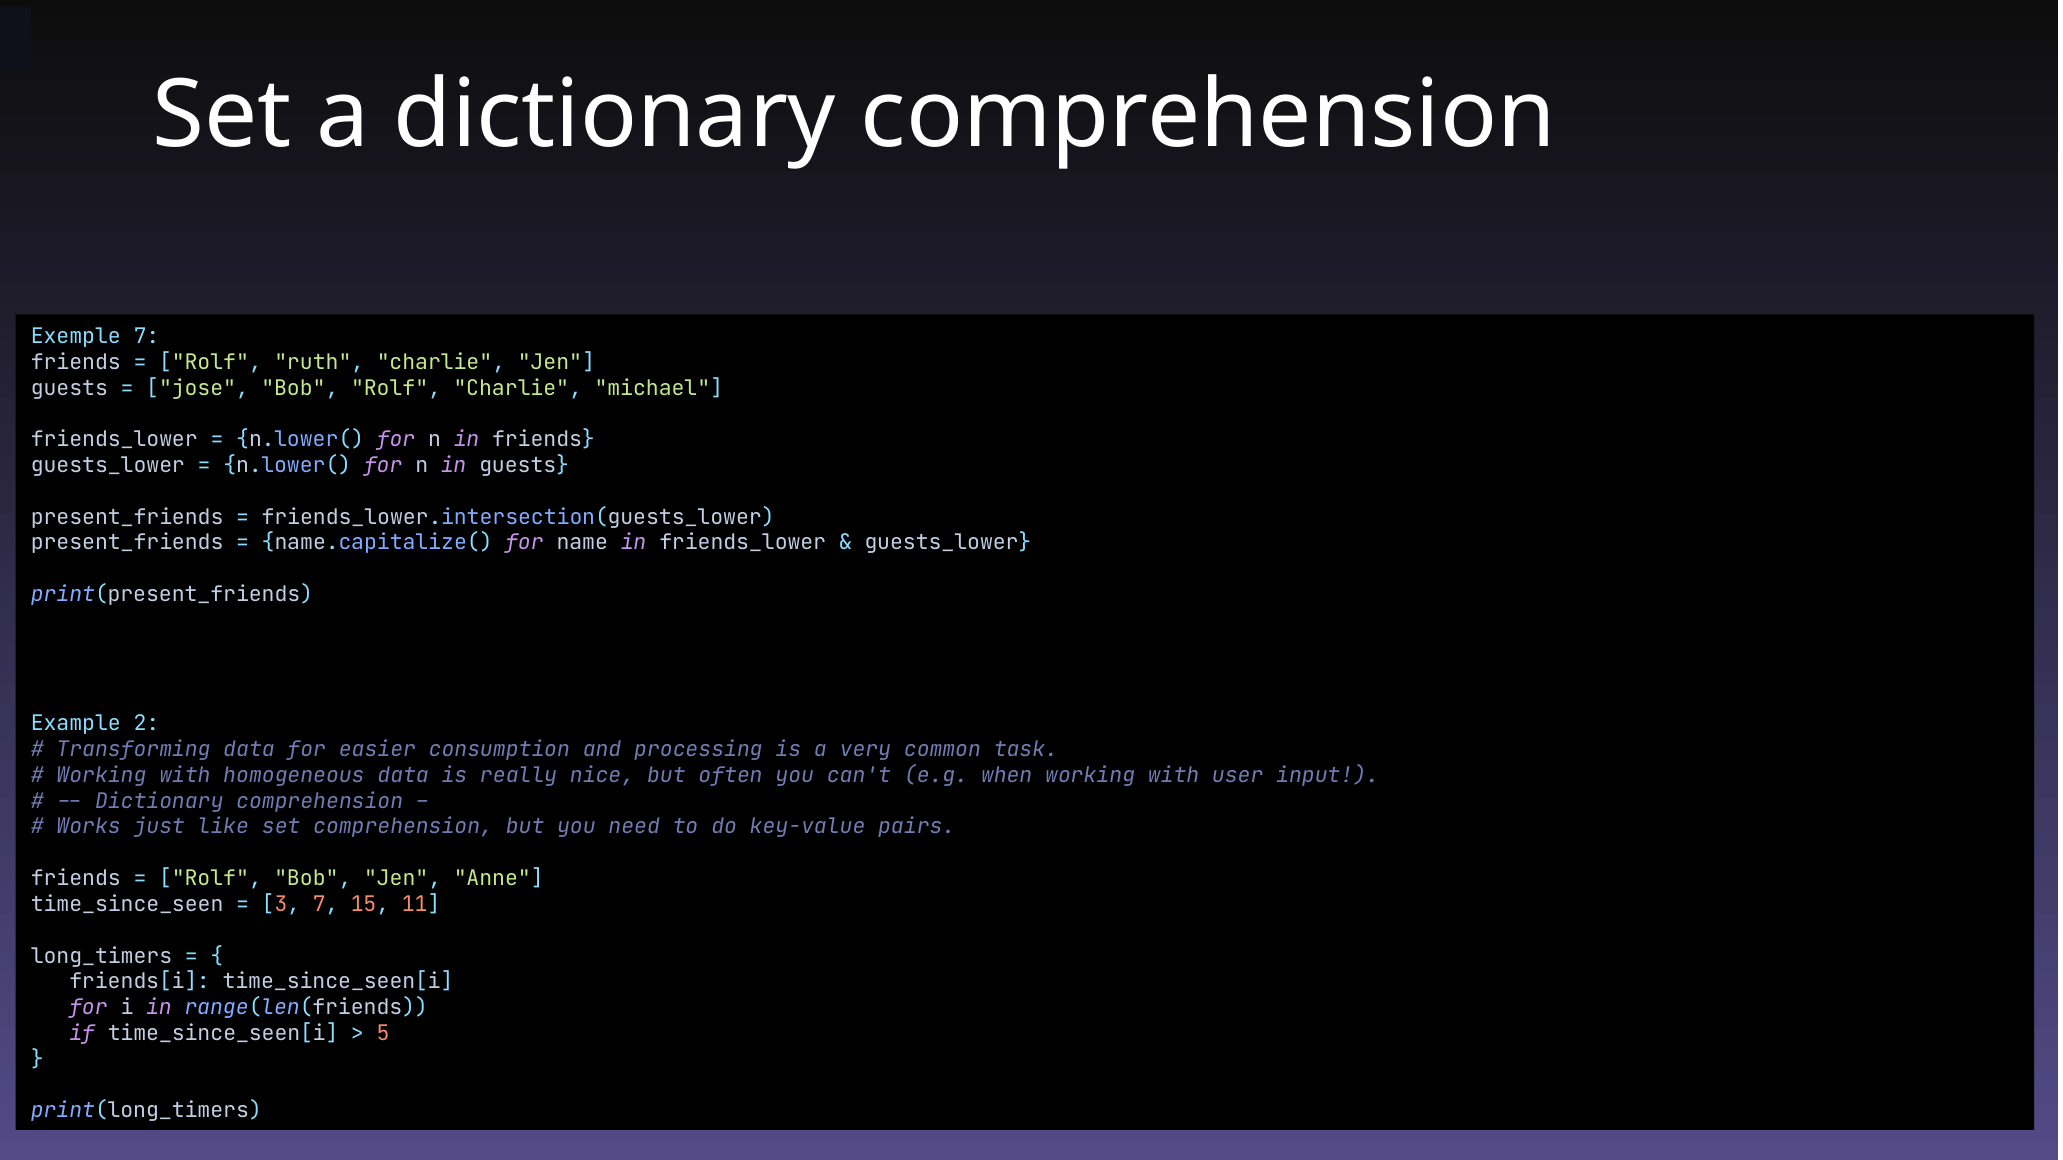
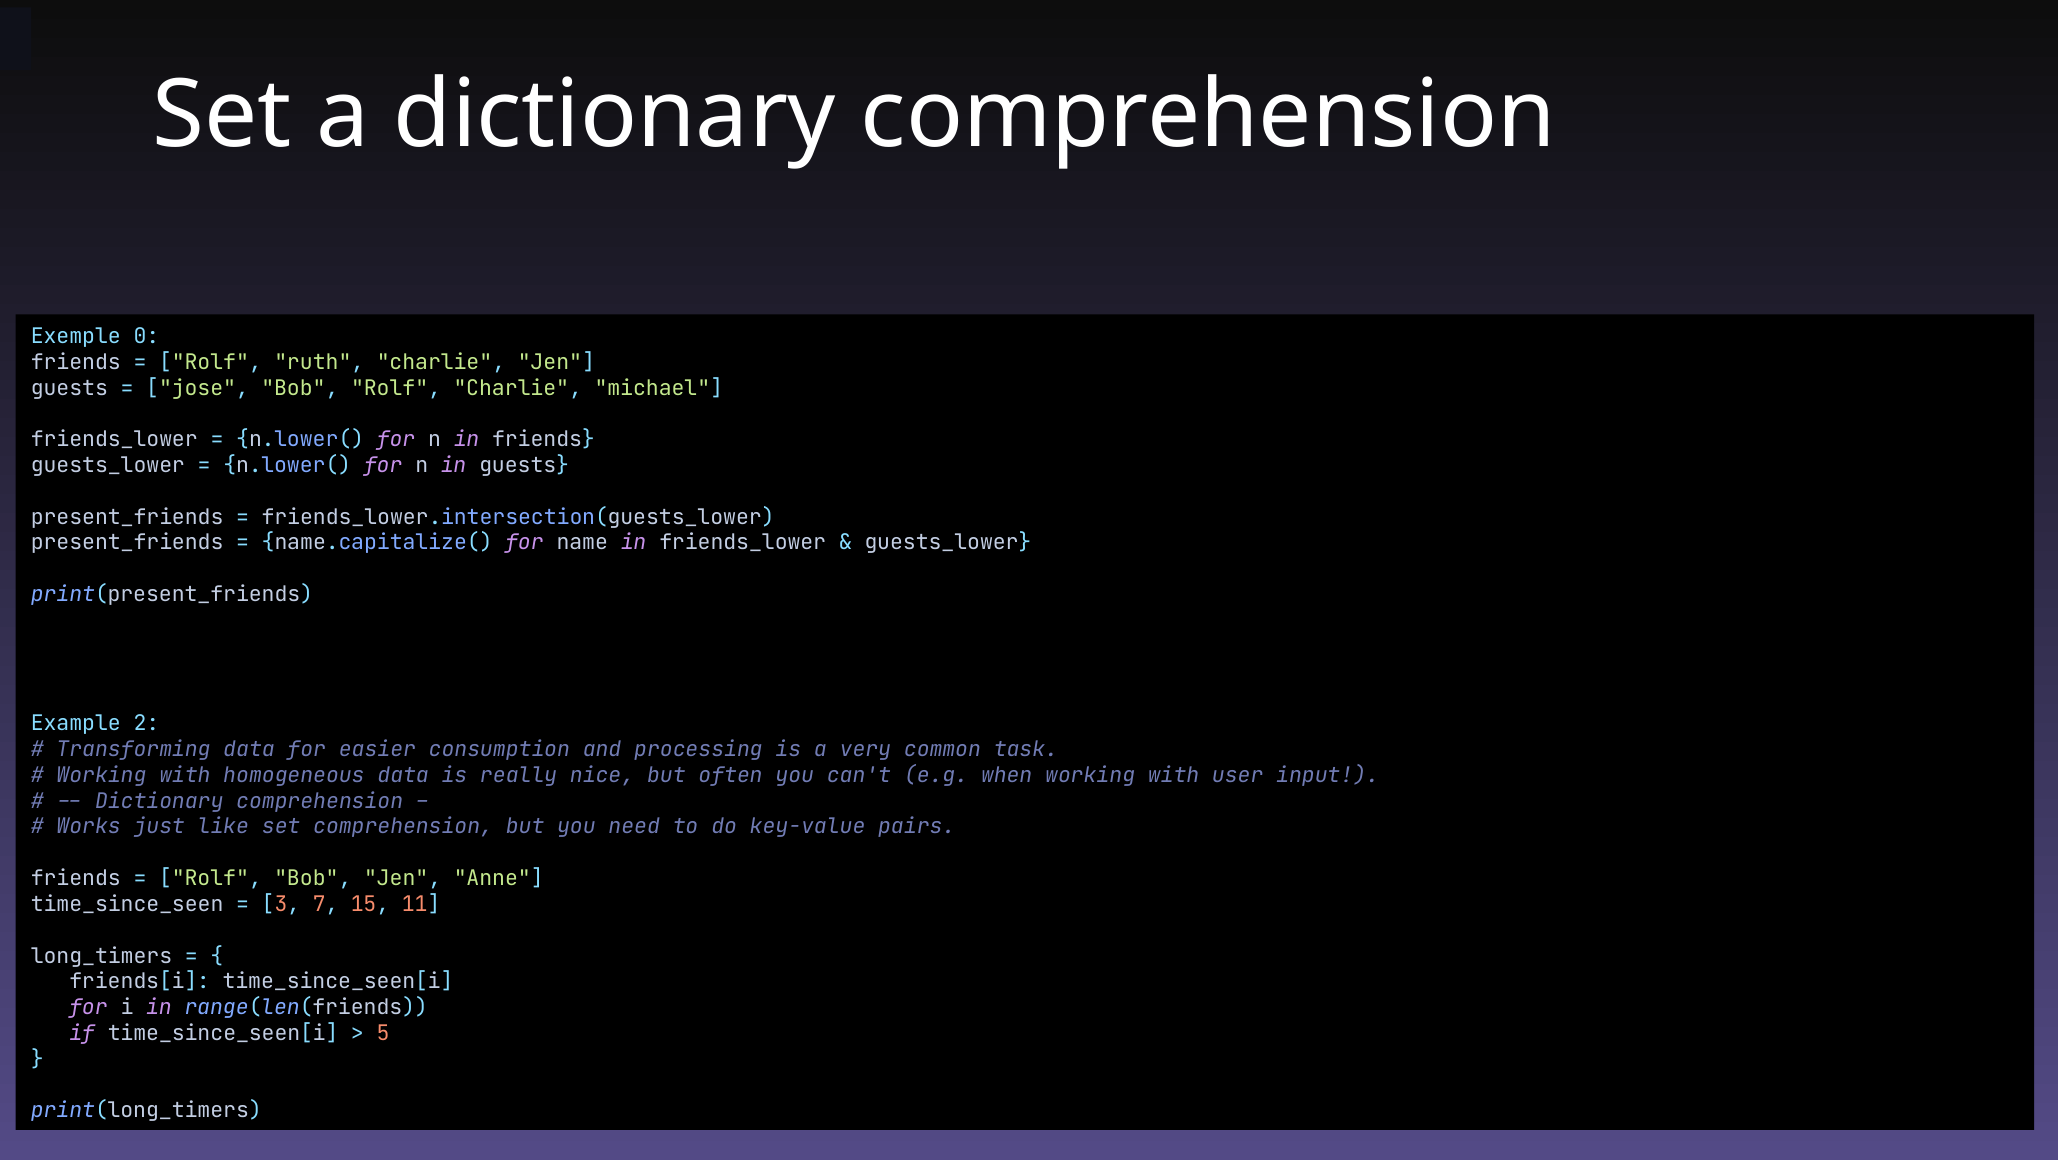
Exemple 7: 7 -> 0
